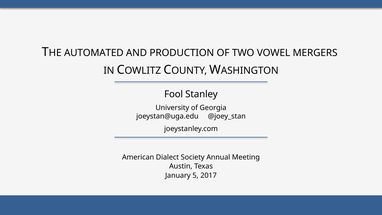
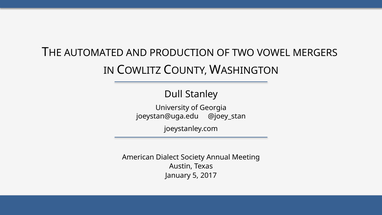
Fool: Fool -> Dull
